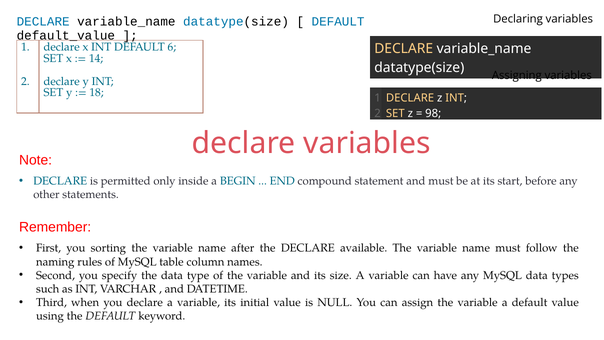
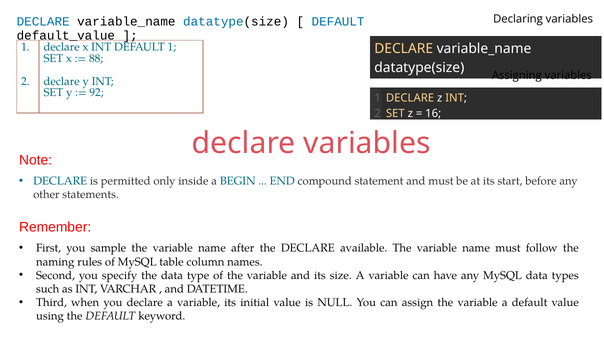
DEFAULT 6: 6 -> 1
14: 14 -> 88
18: 18 -> 92
98: 98 -> 16
sorting: sorting -> sample
